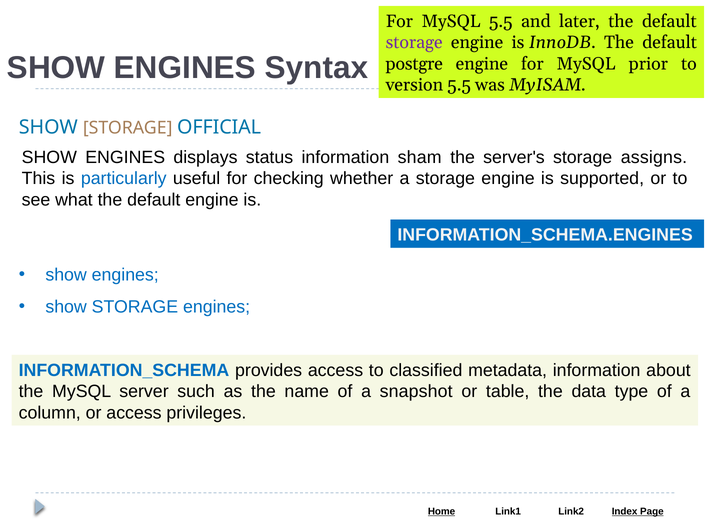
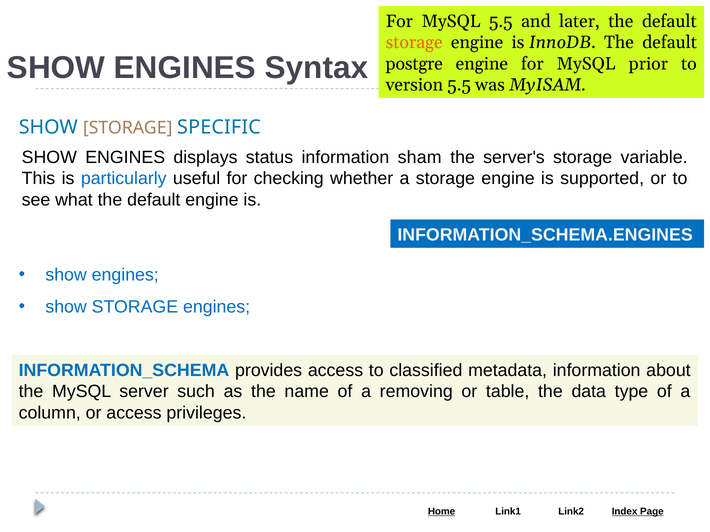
storage at (414, 43) colour: purple -> orange
OFFICIAL: OFFICIAL -> SPECIFIC
assigns: assigns -> variable
snapshot: snapshot -> removing
